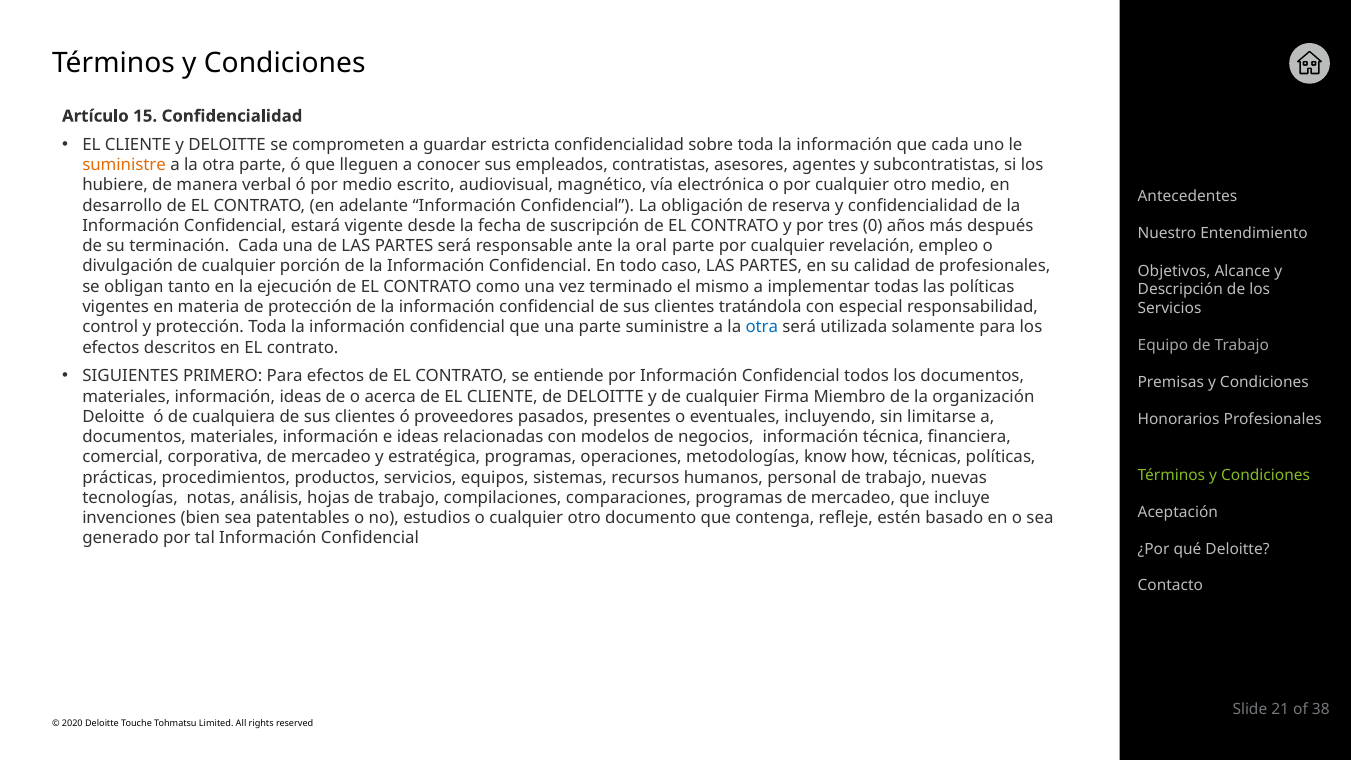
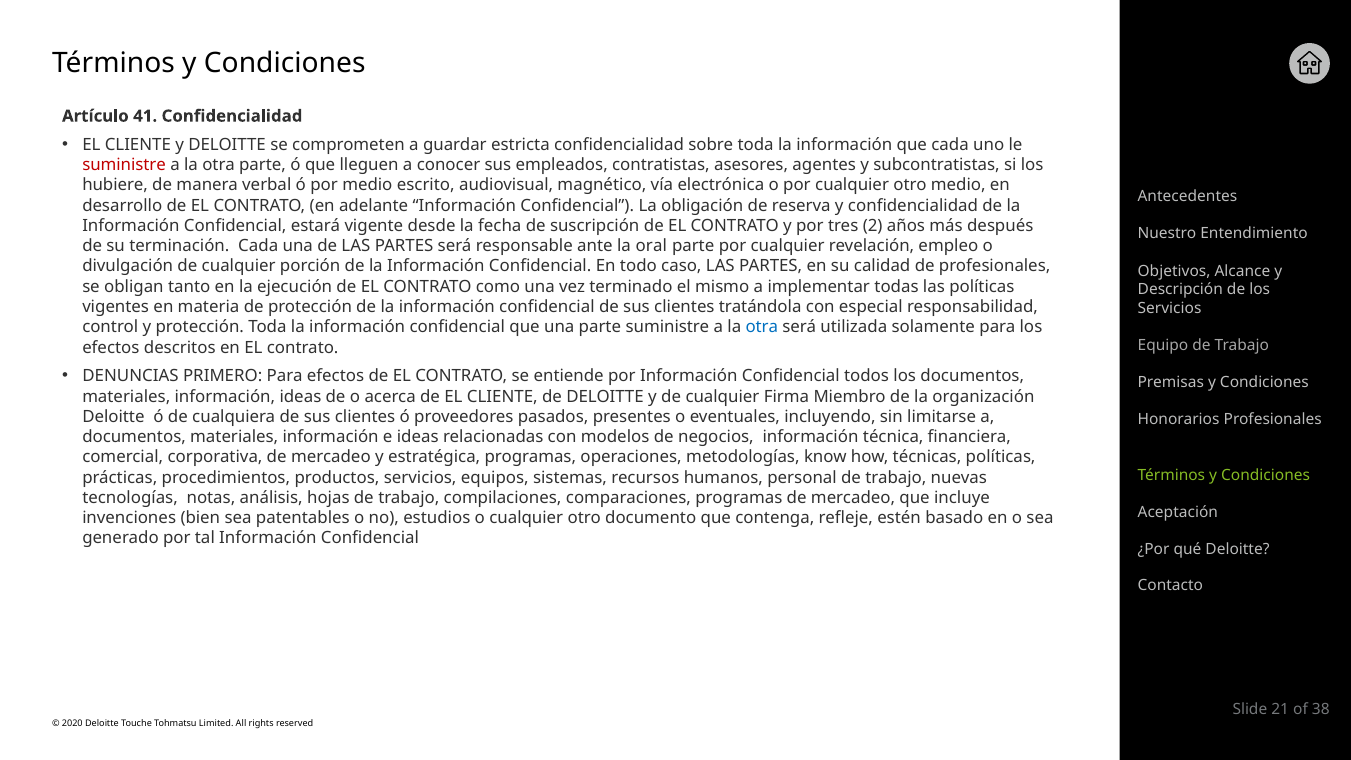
15: 15 -> 41
suministre at (124, 165) colour: orange -> red
0: 0 -> 2
SIGUIENTES: SIGUIENTES -> DENUNCIAS
